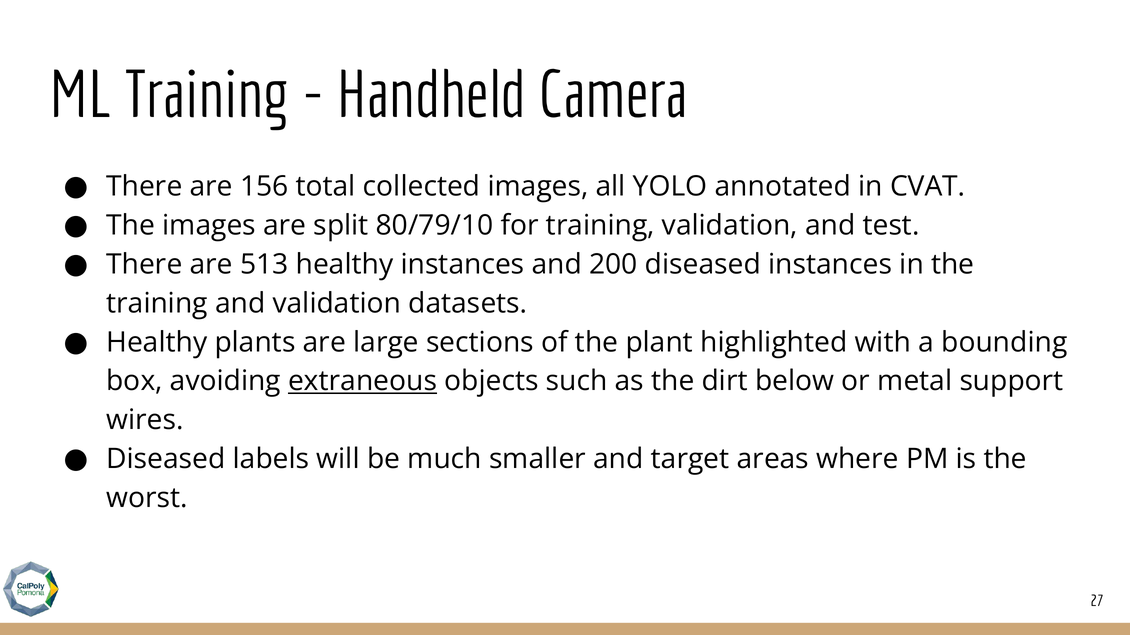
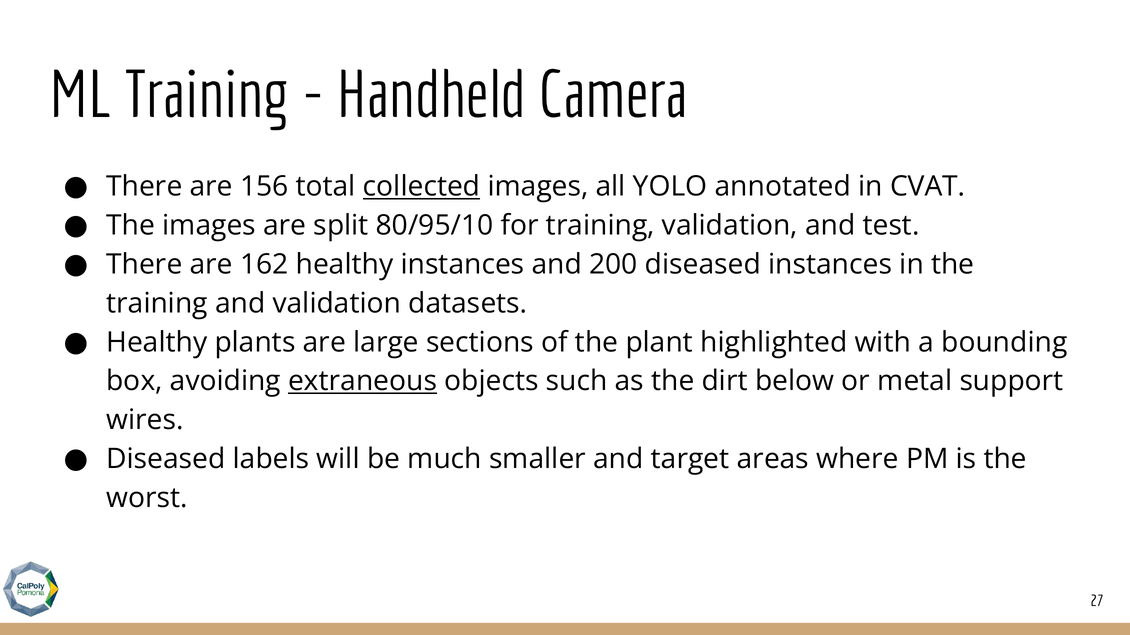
collected underline: none -> present
80/79/10: 80/79/10 -> 80/95/10
513: 513 -> 162
